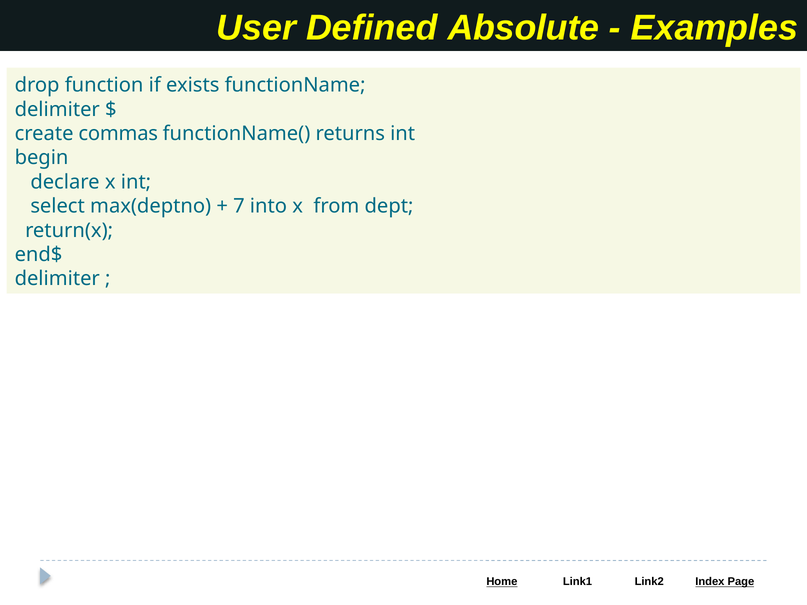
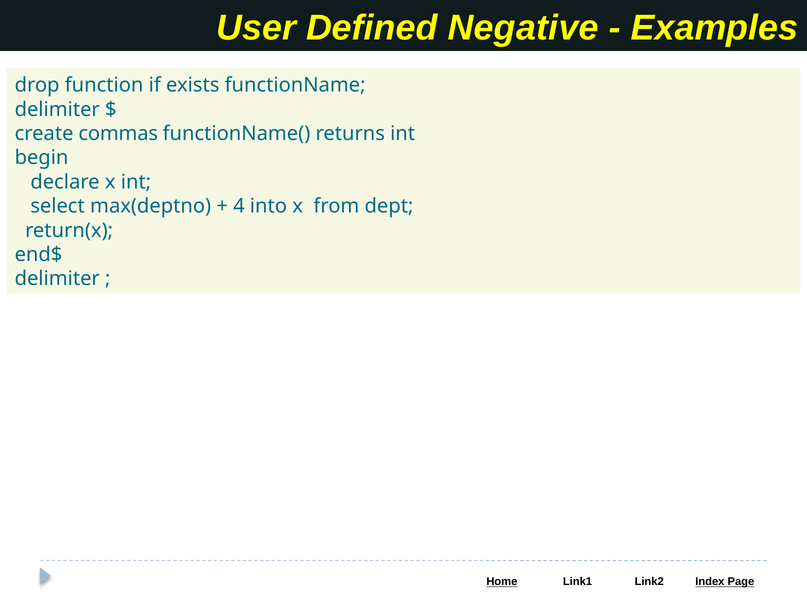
Absolute: Absolute -> Negative
7: 7 -> 4
